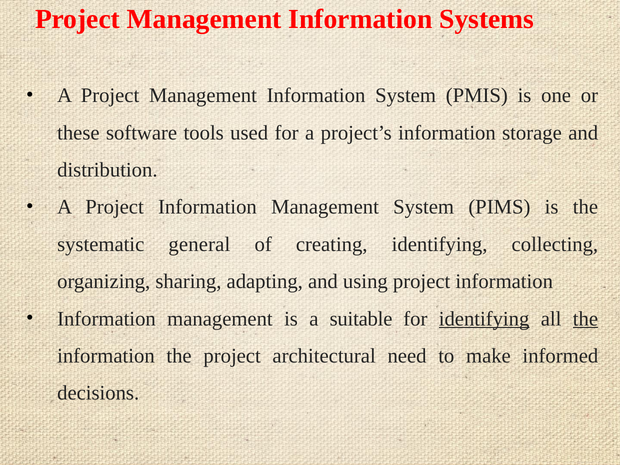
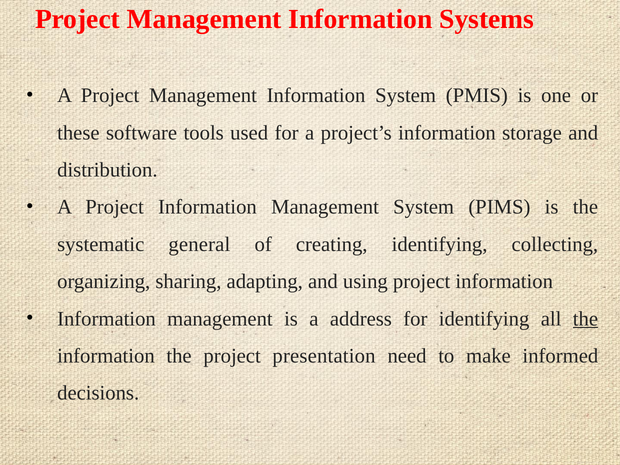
suitable: suitable -> address
identifying at (484, 319) underline: present -> none
architectural: architectural -> presentation
